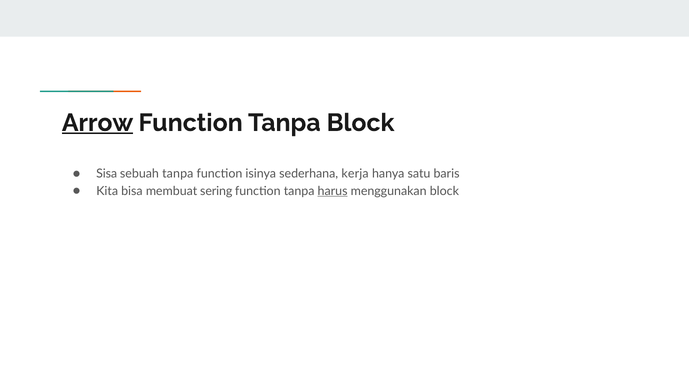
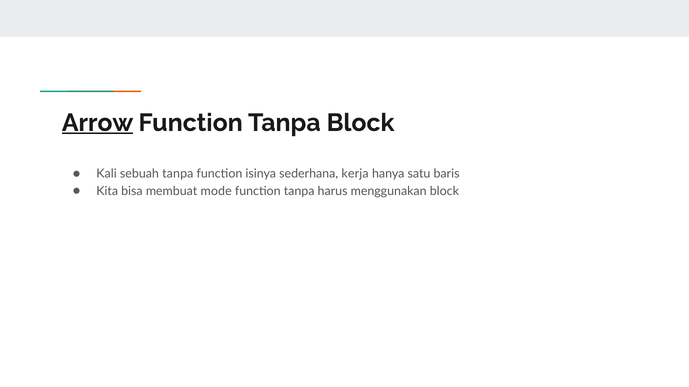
Sisa: Sisa -> Kali
sering: sering -> mode
harus underline: present -> none
